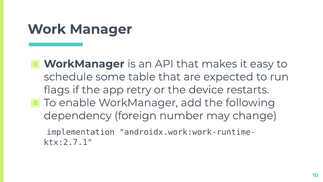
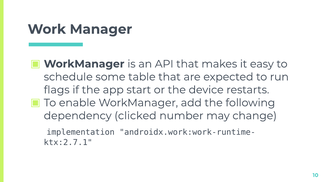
retry: retry -> start
foreign: foreign -> clicked
